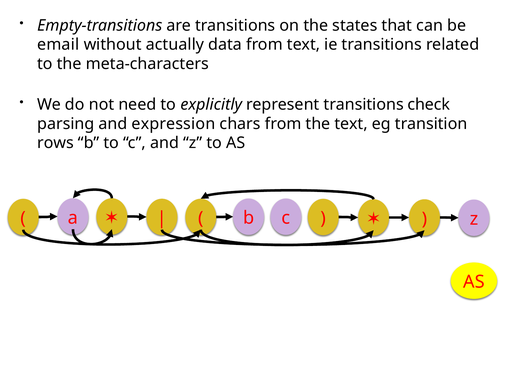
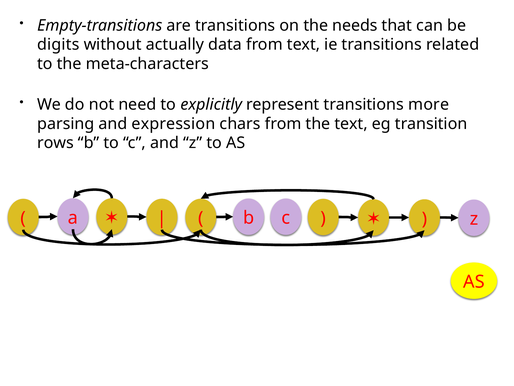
states: states -> needs
email: email -> digits
check: check -> more
